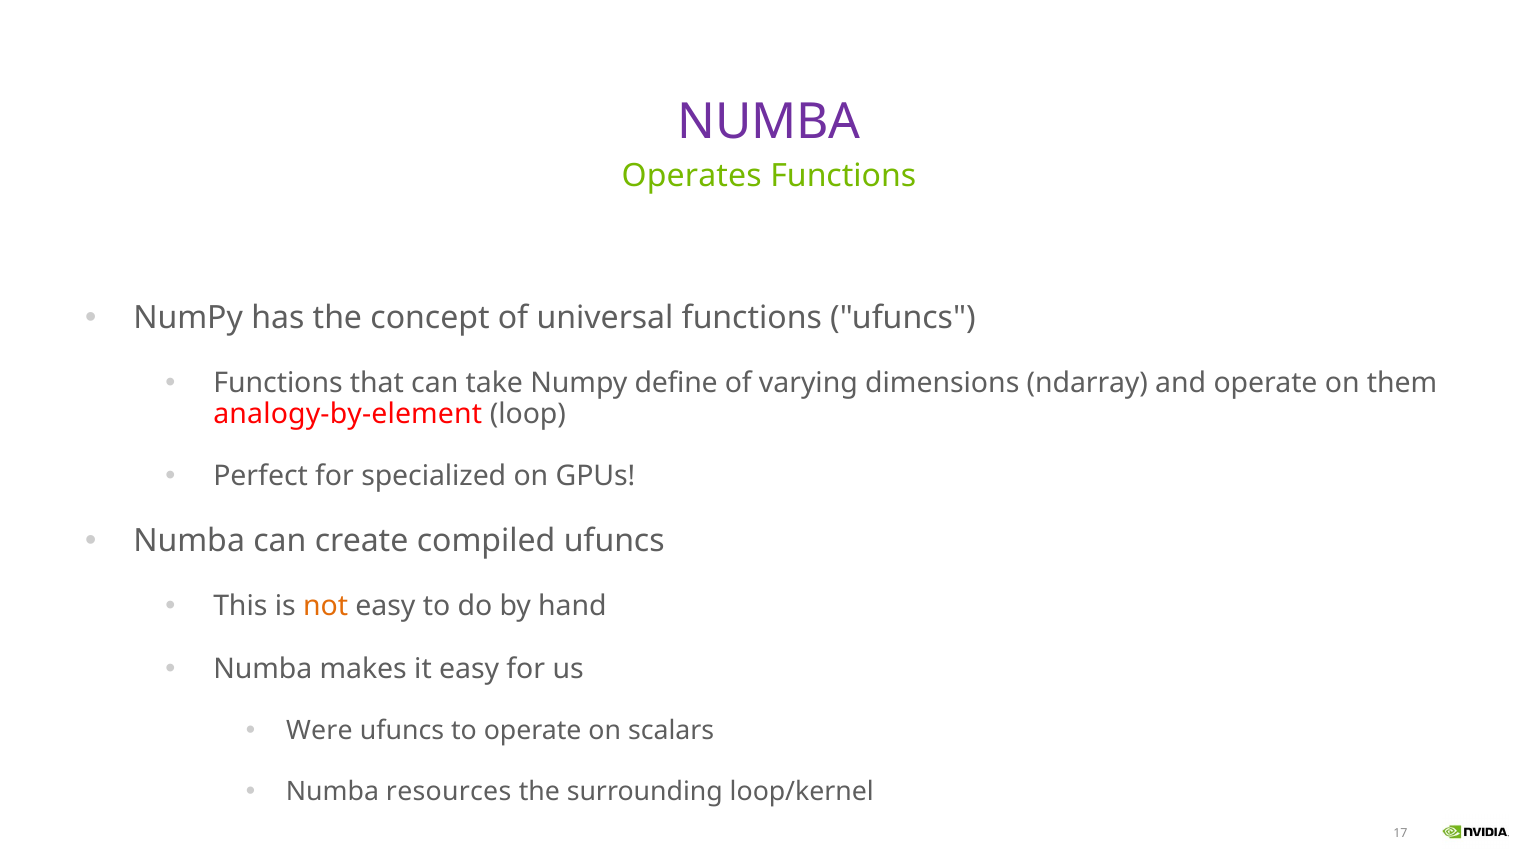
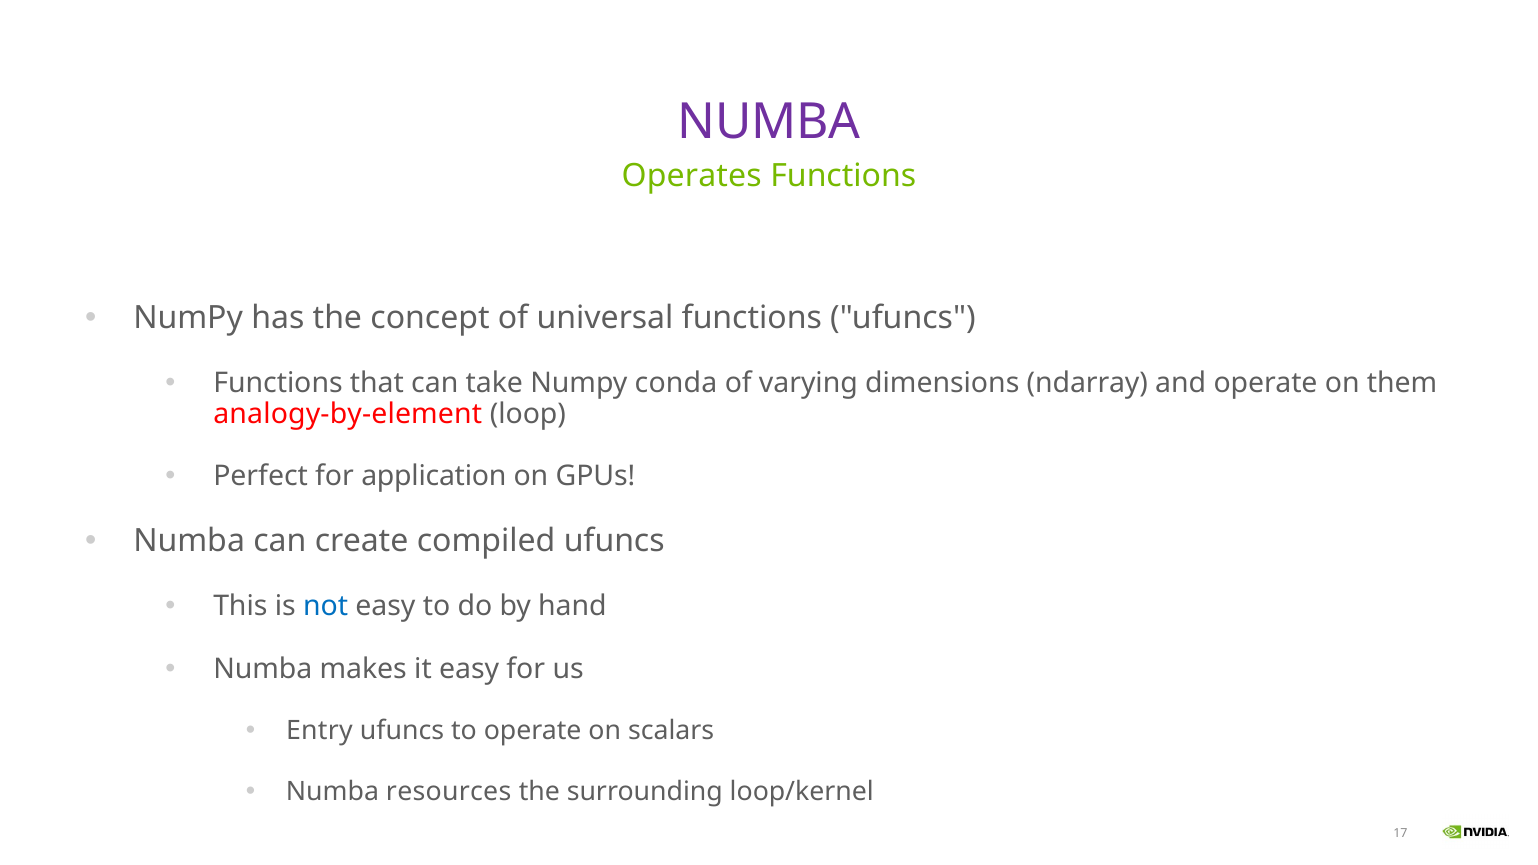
define: define -> conda
specialized: specialized -> application
not colour: orange -> blue
Were: Were -> Entry
